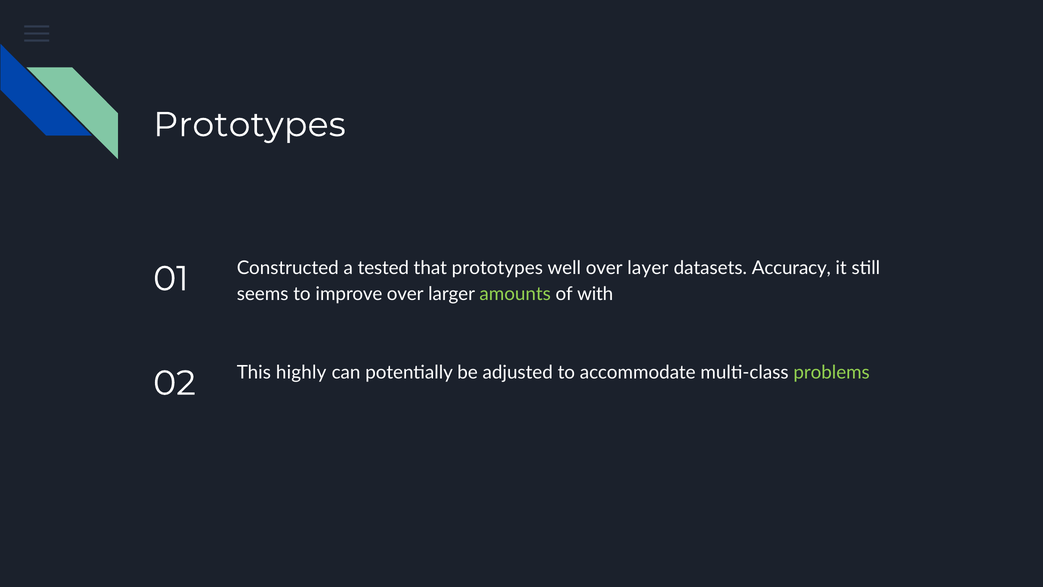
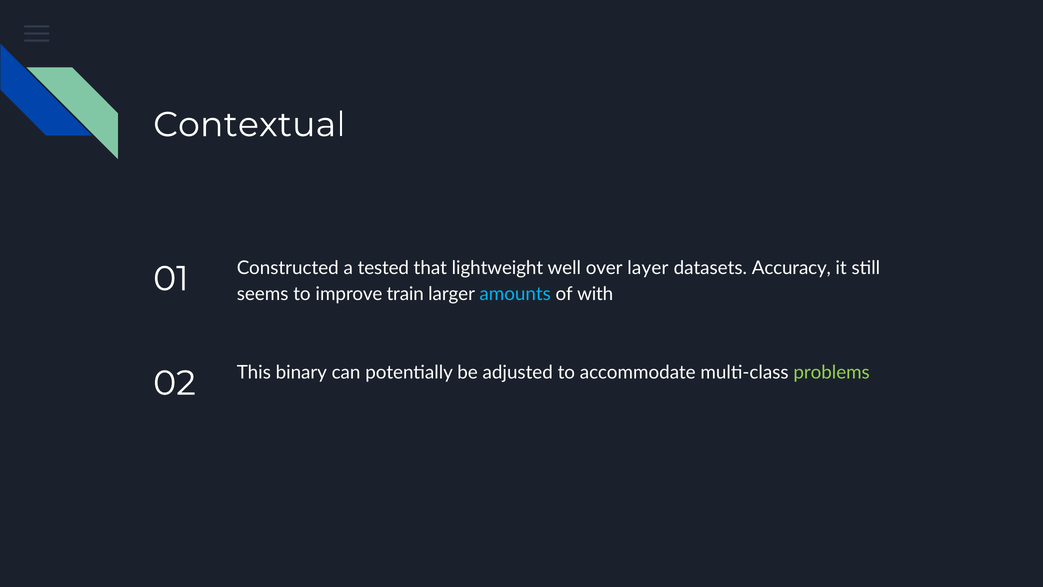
Prototypes at (249, 125): Prototypes -> Contextual
that prototypes: prototypes -> lightweight
improve over: over -> train
amounts colour: light green -> light blue
highly: highly -> binary
